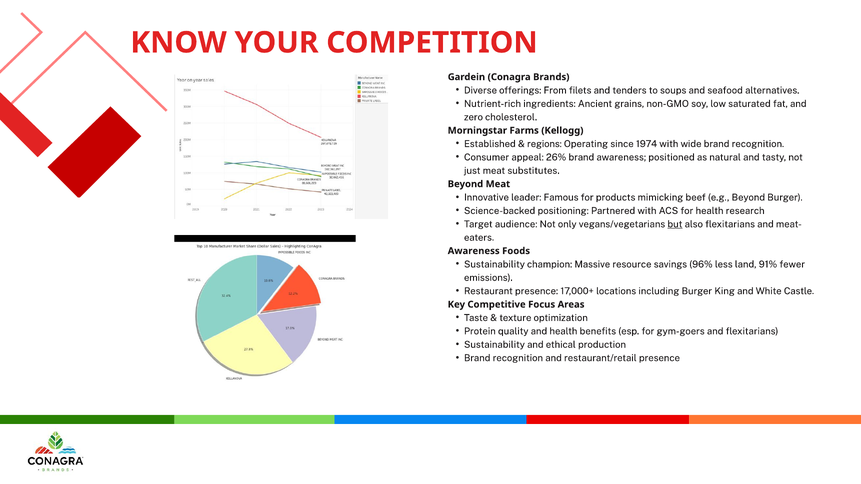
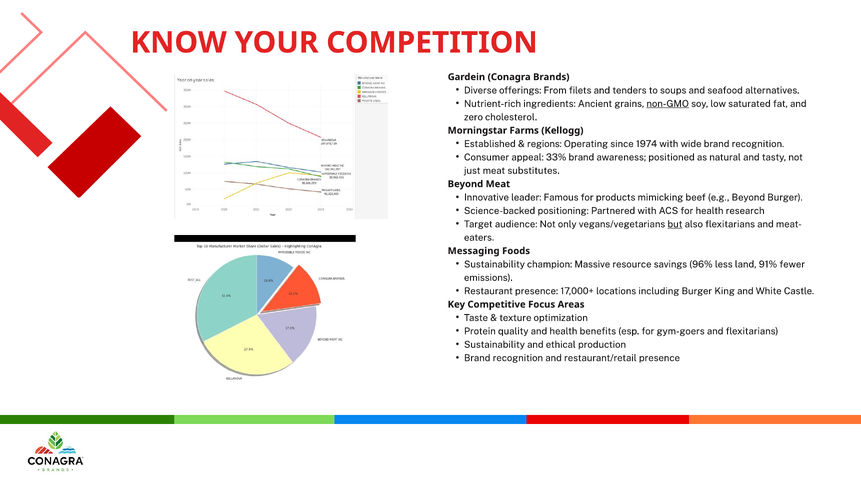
non-GMO underline: none -> present
26%: 26% -> 33%
Awareness at (474, 251): Awareness -> Messaging
